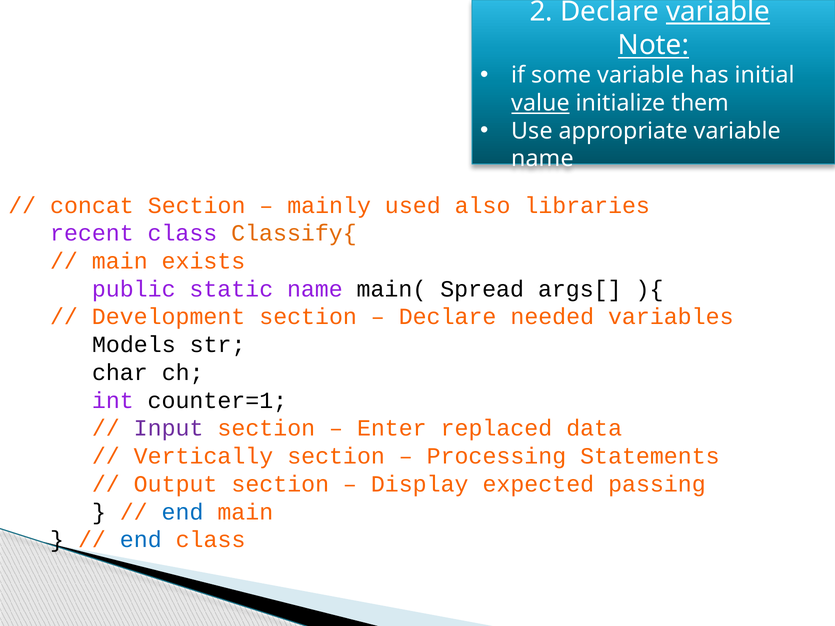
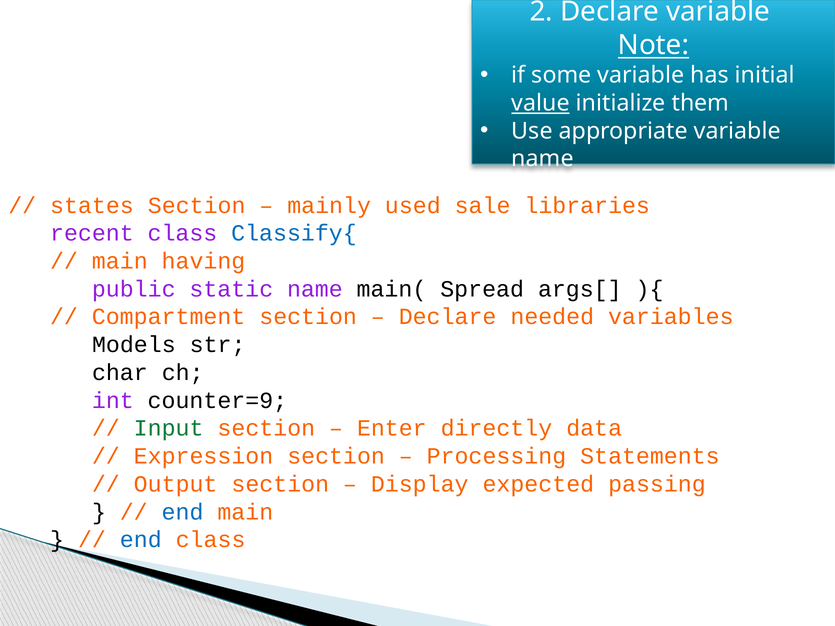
variable at (718, 12) underline: present -> none
concat: concat -> states
also: also -> sale
Classify{ colour: orange -> blue
exists: exists -> having
Development: Development -> Compartment
counter=1: counter=1 -> counter=9
Input colour: purple -> green
replaced: replaced -> directly
Vertically: Vertically -> Expression
